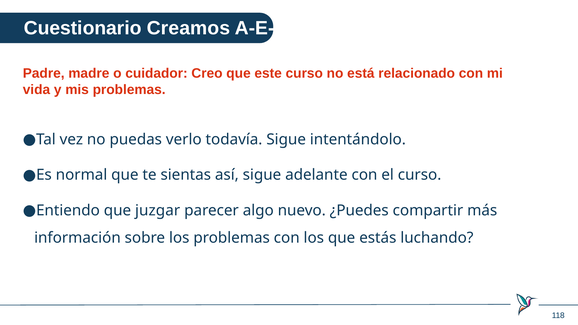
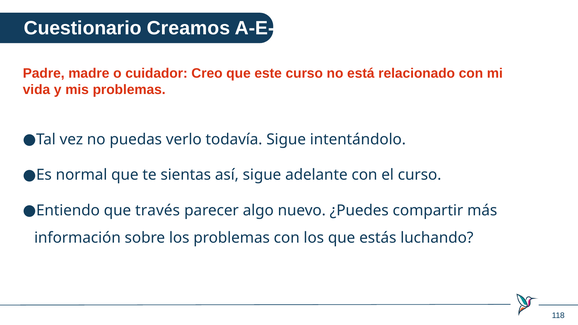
juzgar: juzgar -> través
